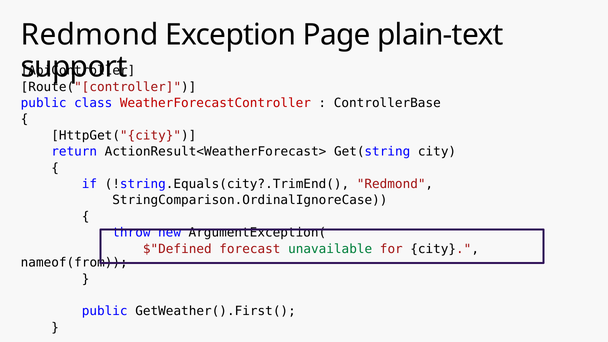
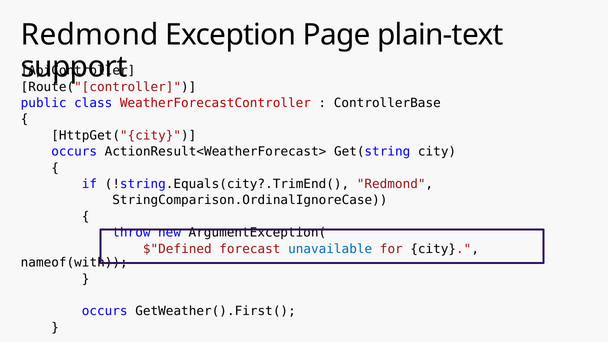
return at (74, 152): return -> occurs
unavailable colour: green -> blue
nameof(from: nameof(from -> nameof(with
public at (105, 311): public -> occurs
